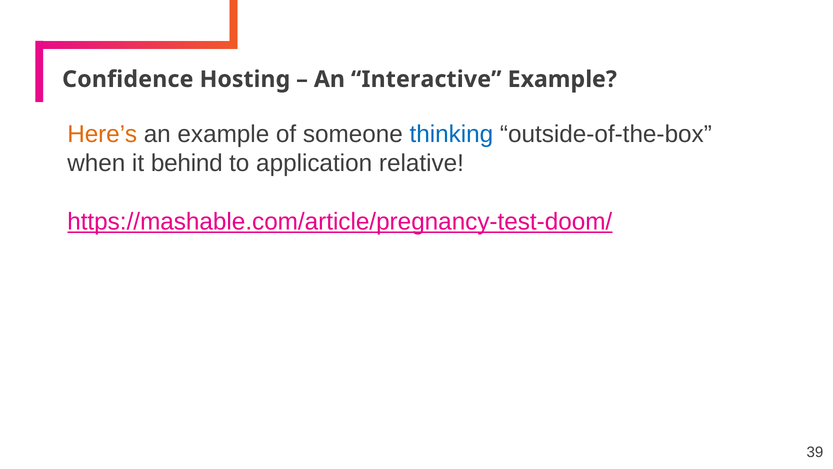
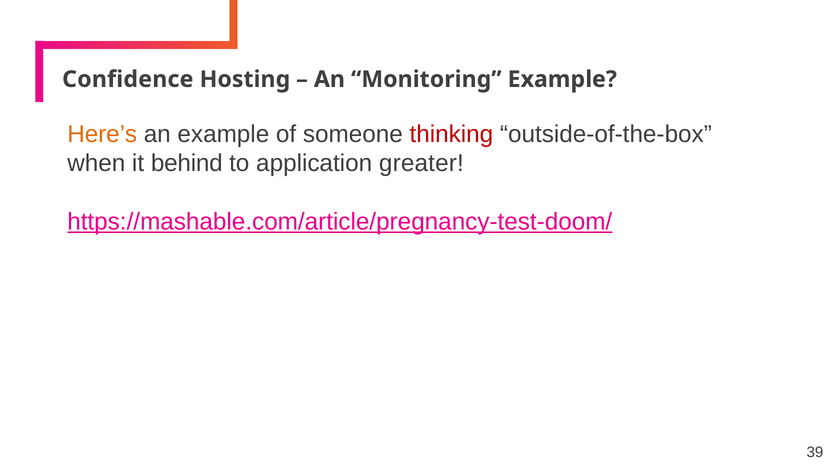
Interactive: Interactive -> Monitoring
thinking colour: blue -> red
relative: relative -> greater
